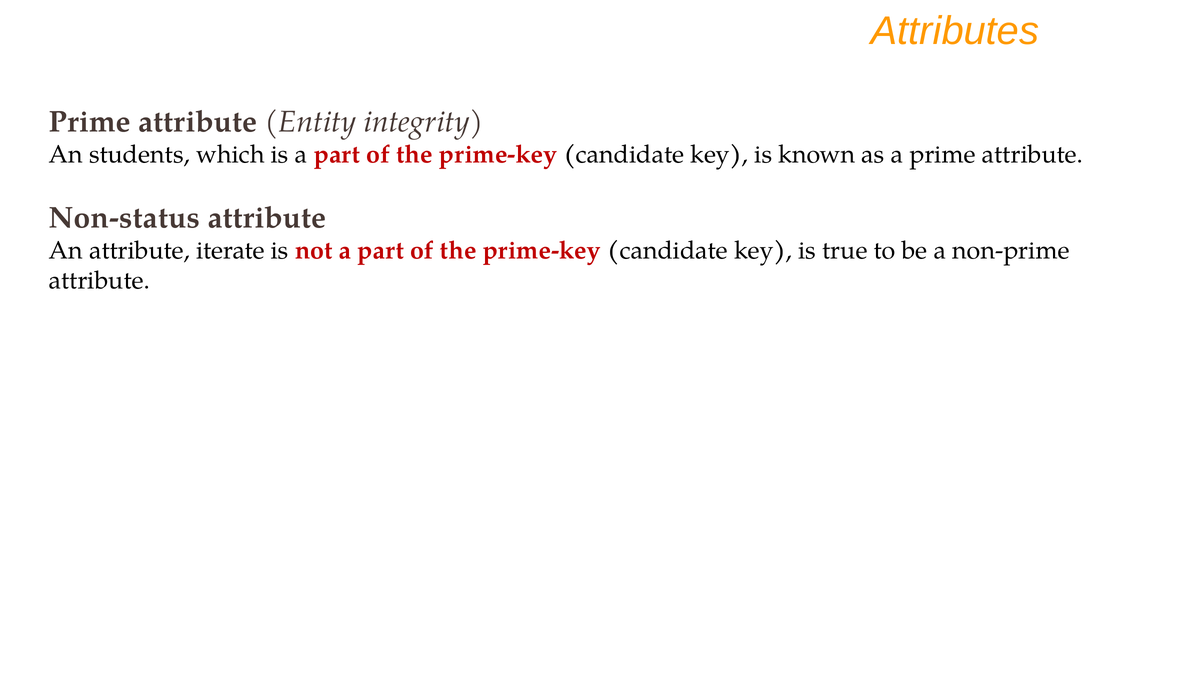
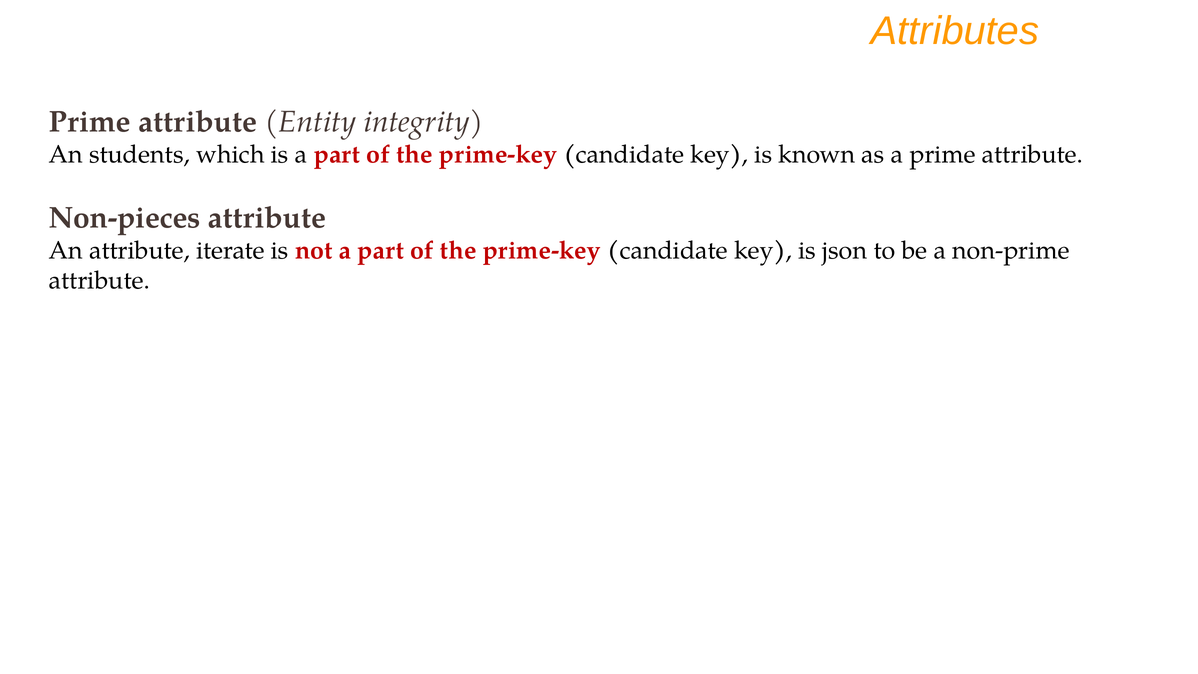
Non-status: Non-status -> Non-pieces
true: true -> json
